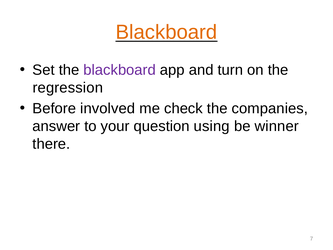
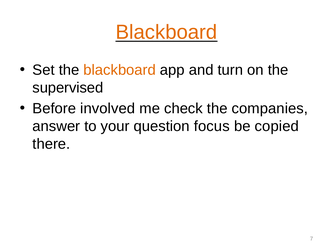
blackboard at (120, 70) colour: purple -> orange
regression: regression -> supervised
using: using -> focus
winner: winner -> copied
